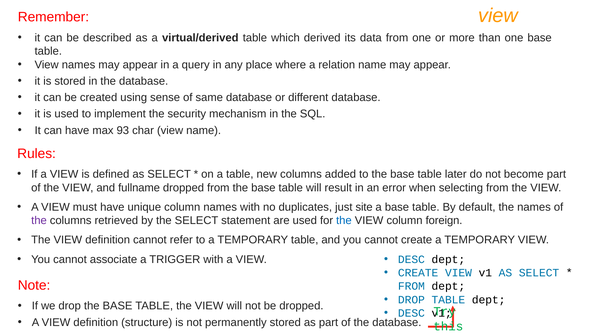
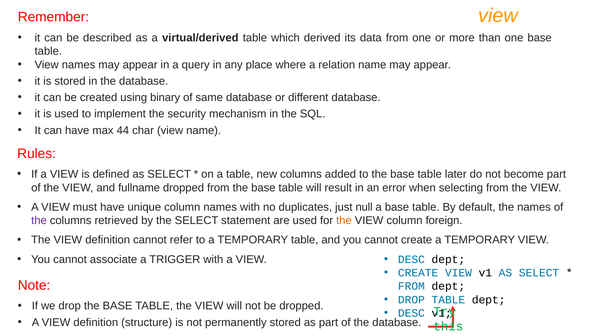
sense: sense -> binary
93: 93 -> 44
site: site -> null
the at (344, 220) colour: blue -> orange
